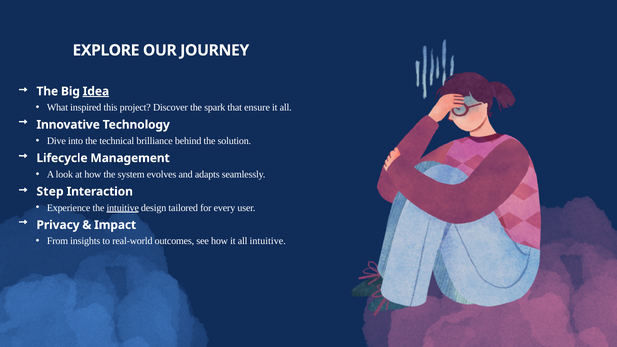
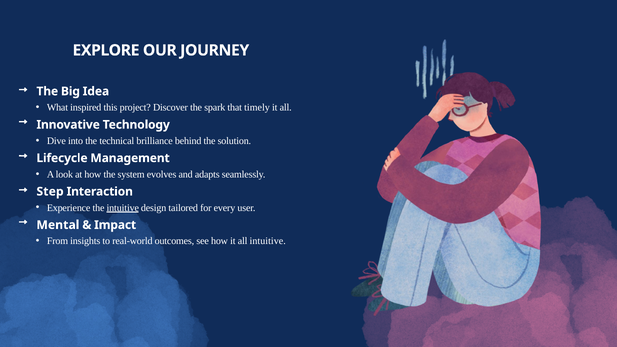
Idea underline: present -> none
ensure: ensure -> timely
Privacy: Privacy -> Mental
